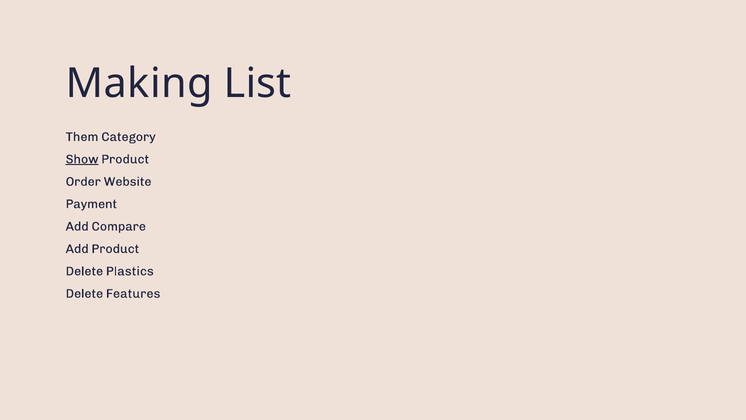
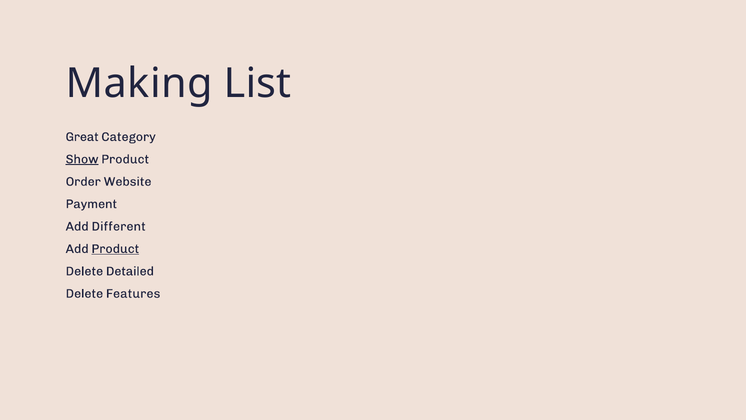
Them: Them -> Great
Compare: Compare -> Different
Product at (115, 249) underline: none -> present
Plastics: Plastics -> Detailed
